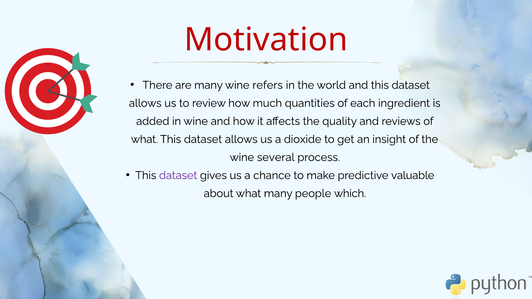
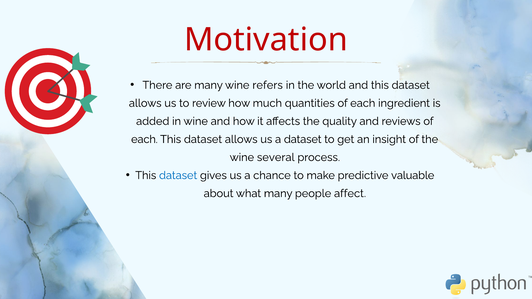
what at (144, 139): what -> each
a dioxide: dioxide -> dataset
dataset at (178, 176) colour: purple -> blue
which: which -> affect
